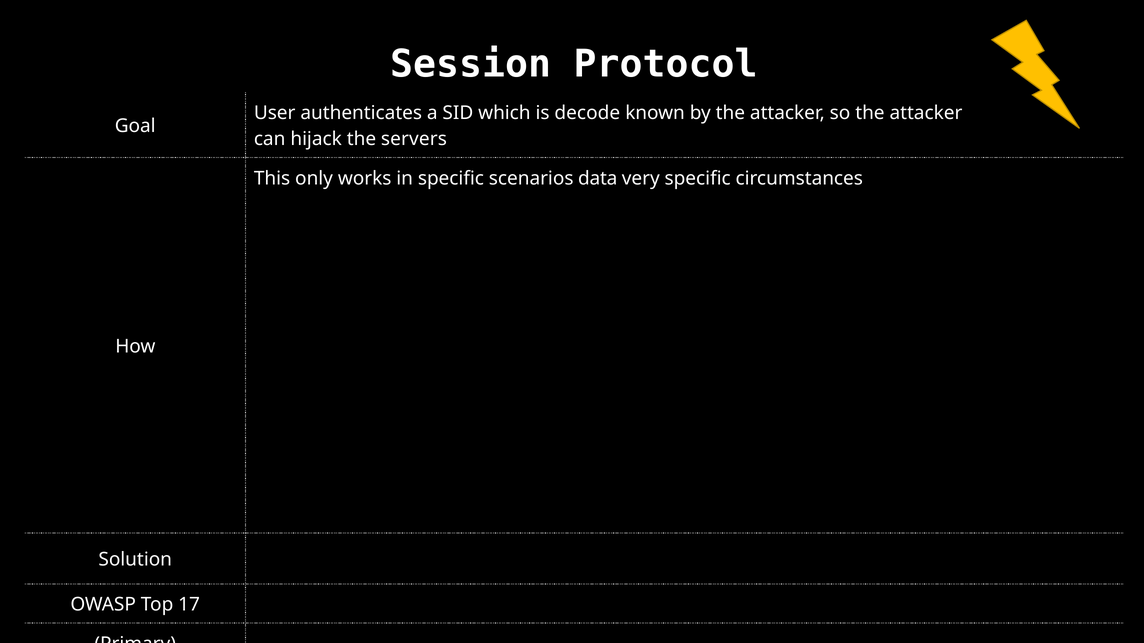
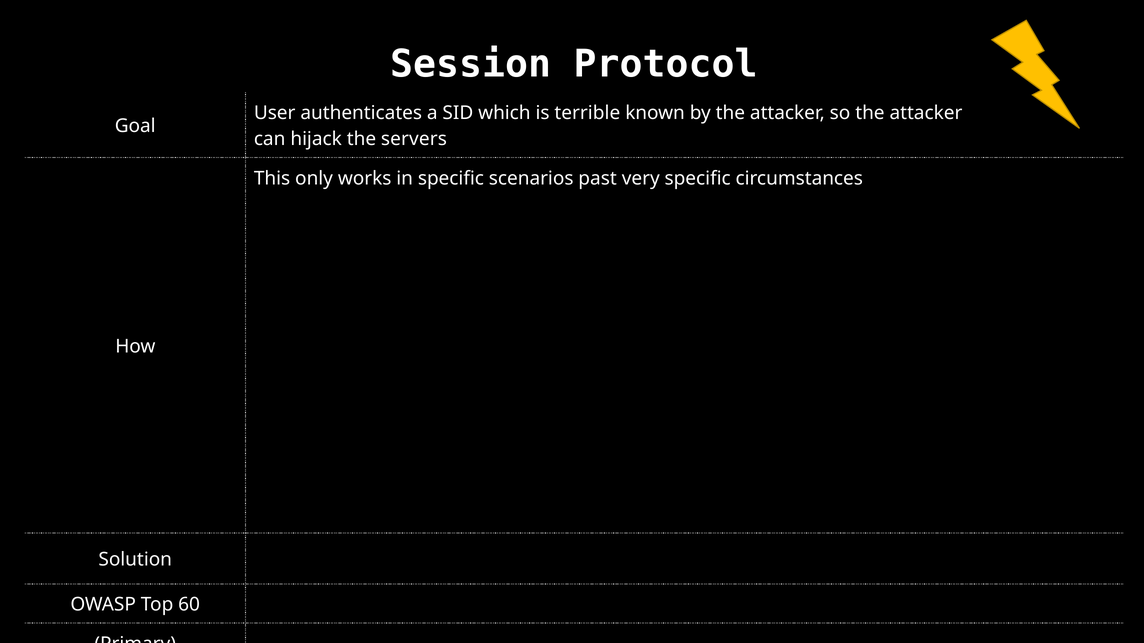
decode: decode -> terrible
data: data -> past
17: 17 -> 60
